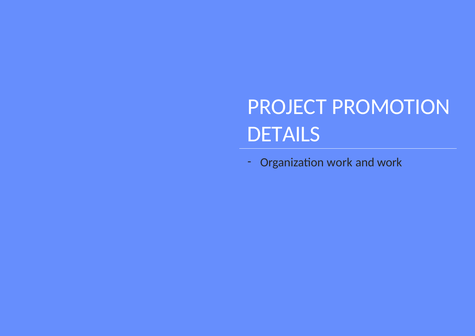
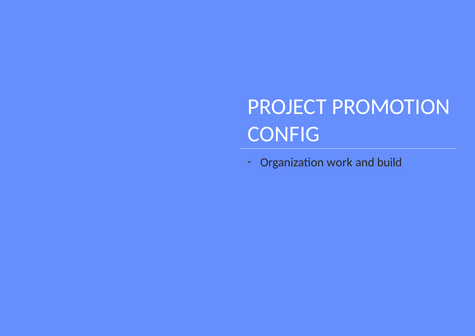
DETAILS: DETAILS -> CONFIG
and work: work -> build
